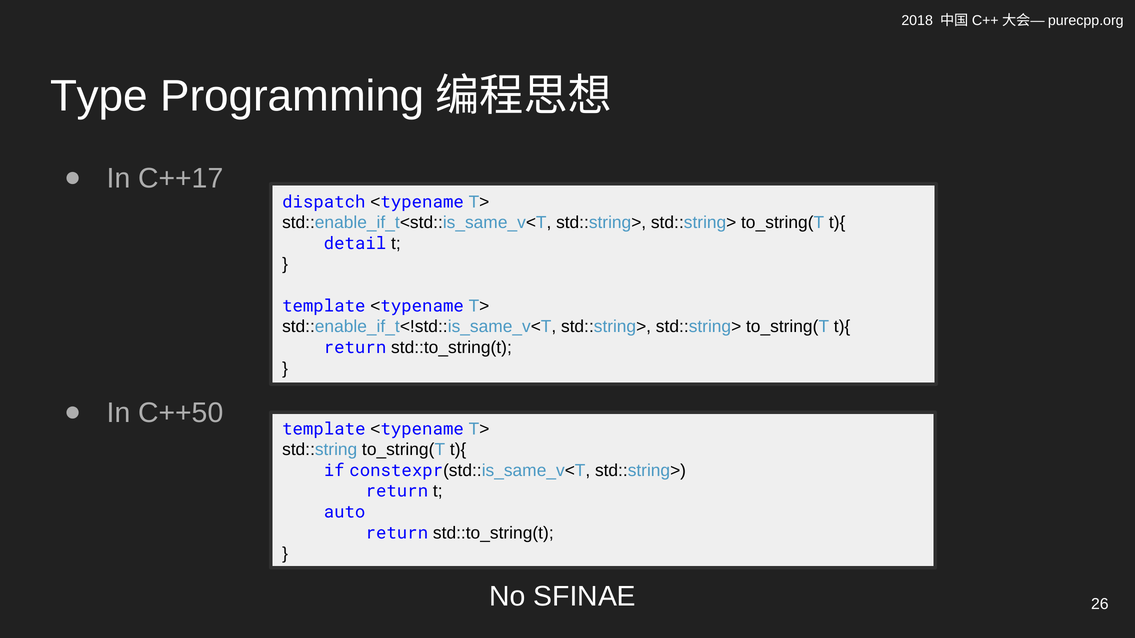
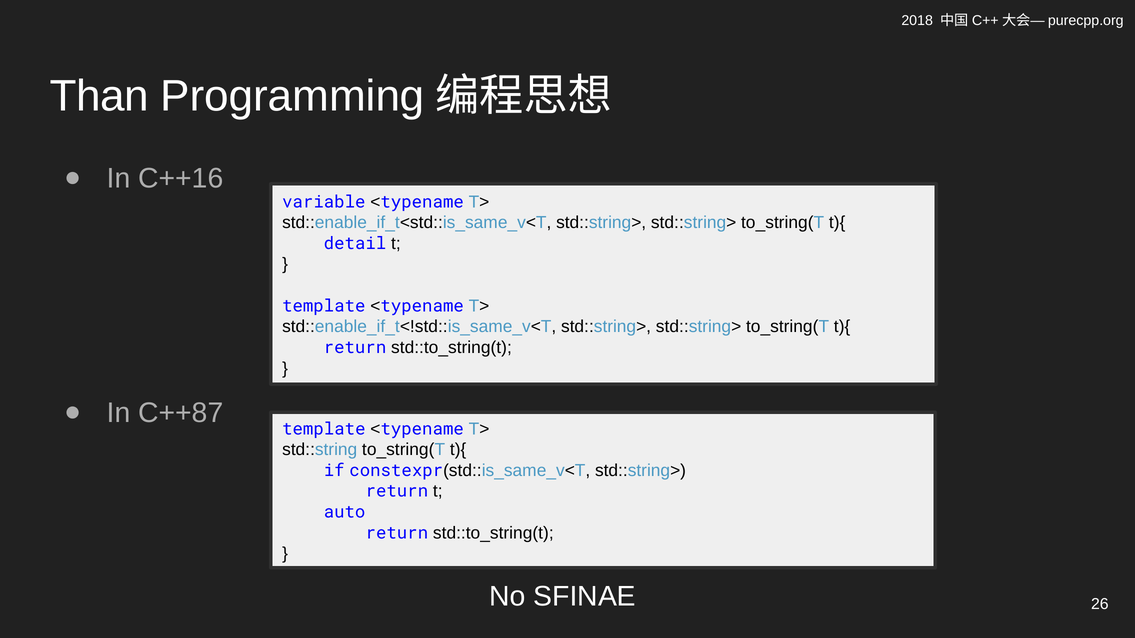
Type: Type -> Than
C++17: C++17 -> C++16
dispatch: dispatch -> variable
C++50: C++50 -> C++87
